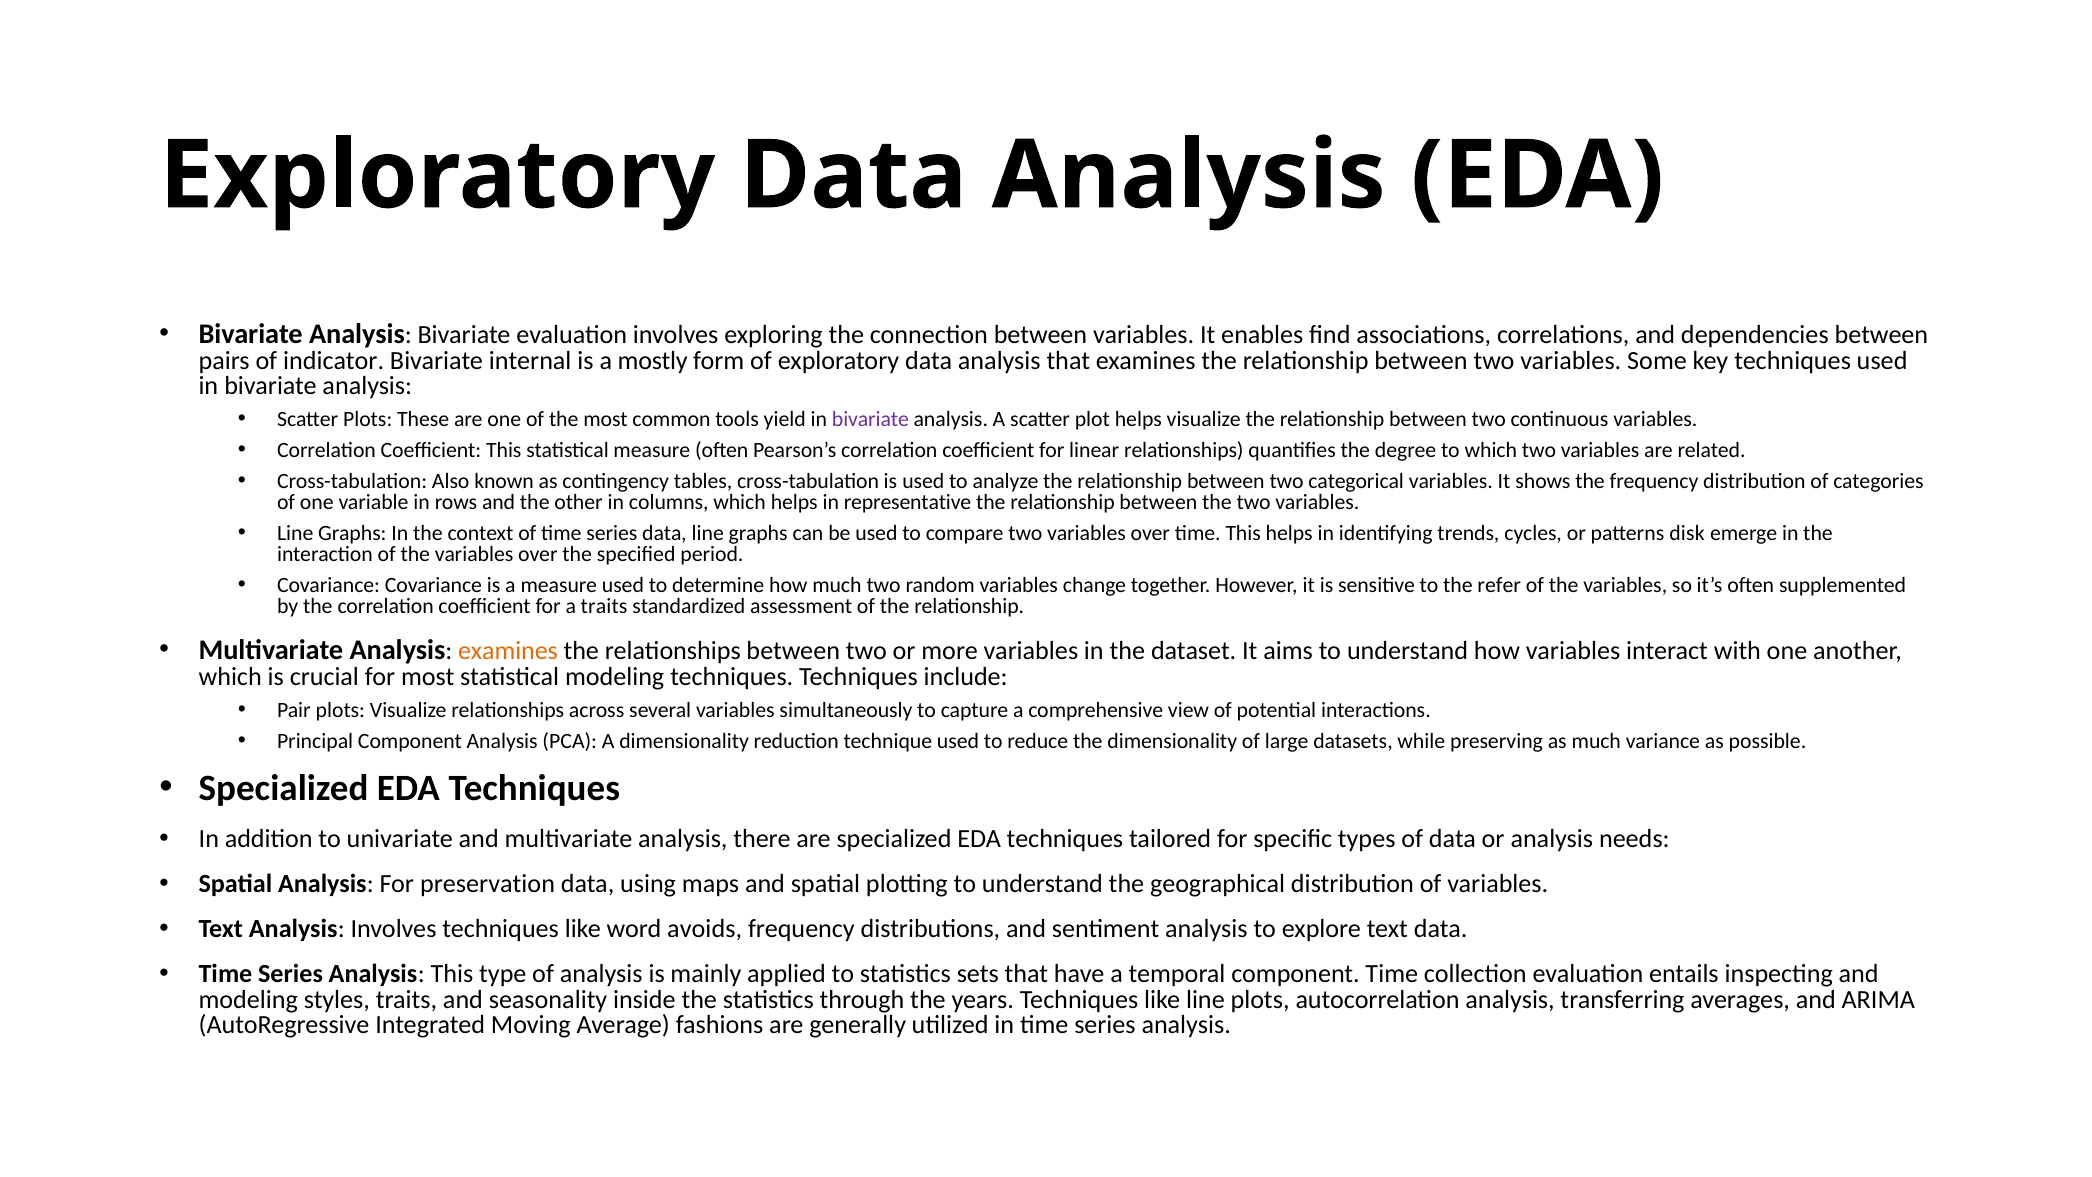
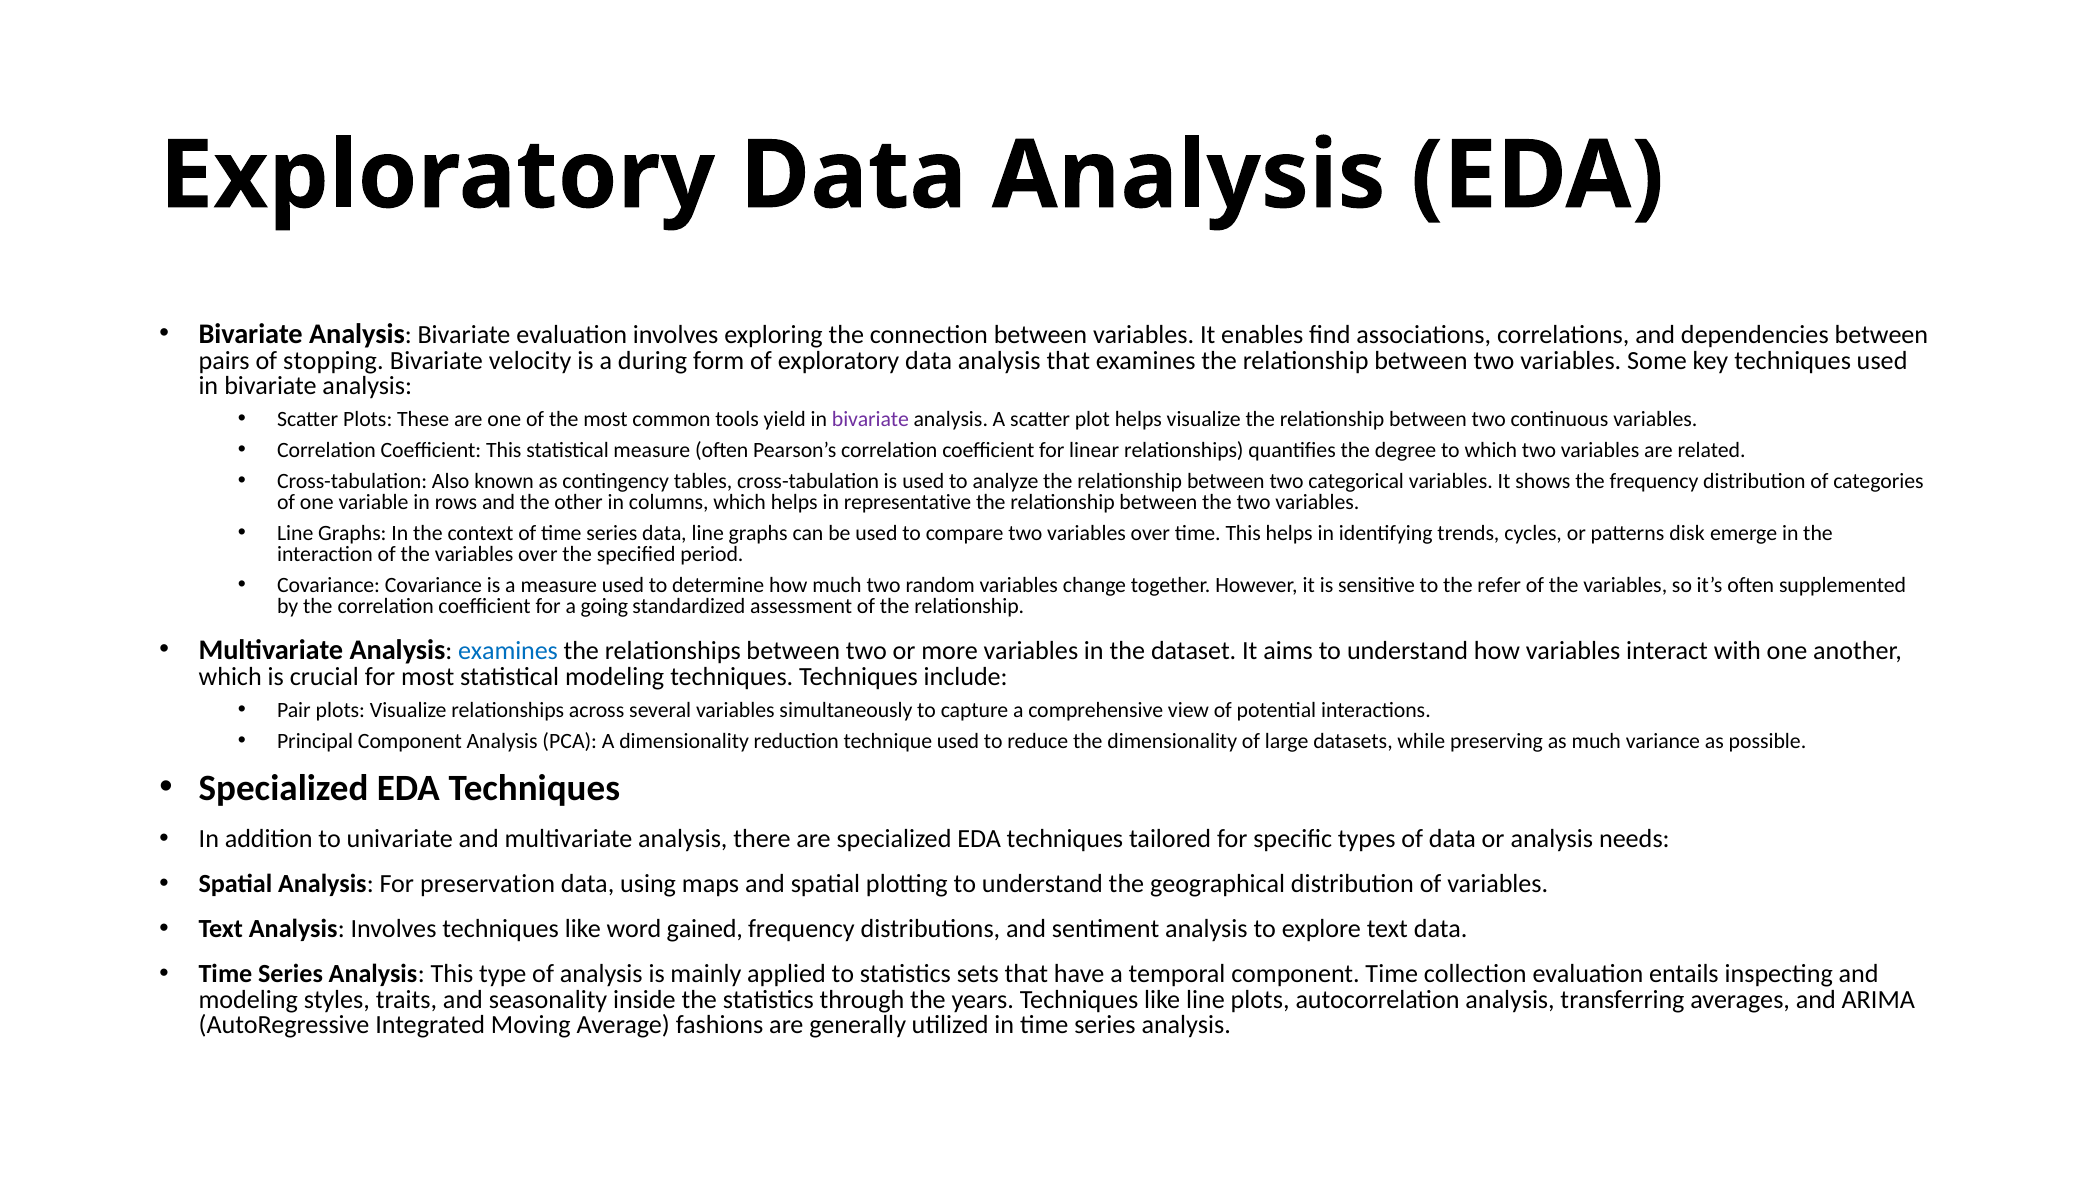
indicator: indicator -> stopping
internal: internal -> velocity
mostly: mostly -> during
a traits: traits -> going
examines at (508, 651) colour: orange -> blue
avoids: avoids -> gained
